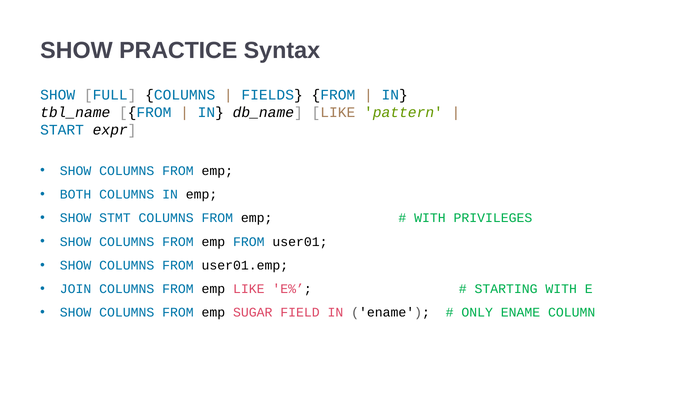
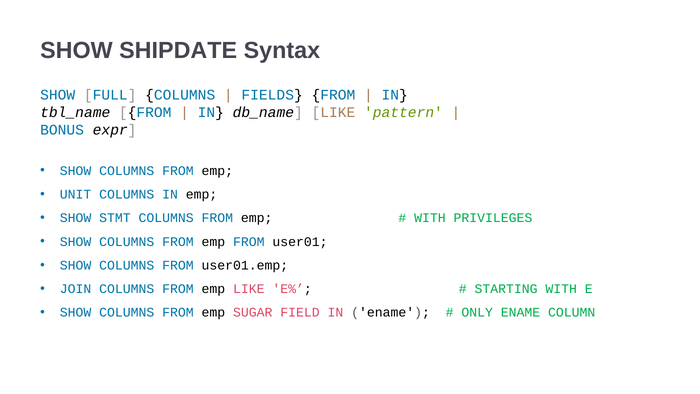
PRACTICE: PRACTICE -> SHIPDATE
START: START -> BONUS
BOTH: BOTH -> UNIT
